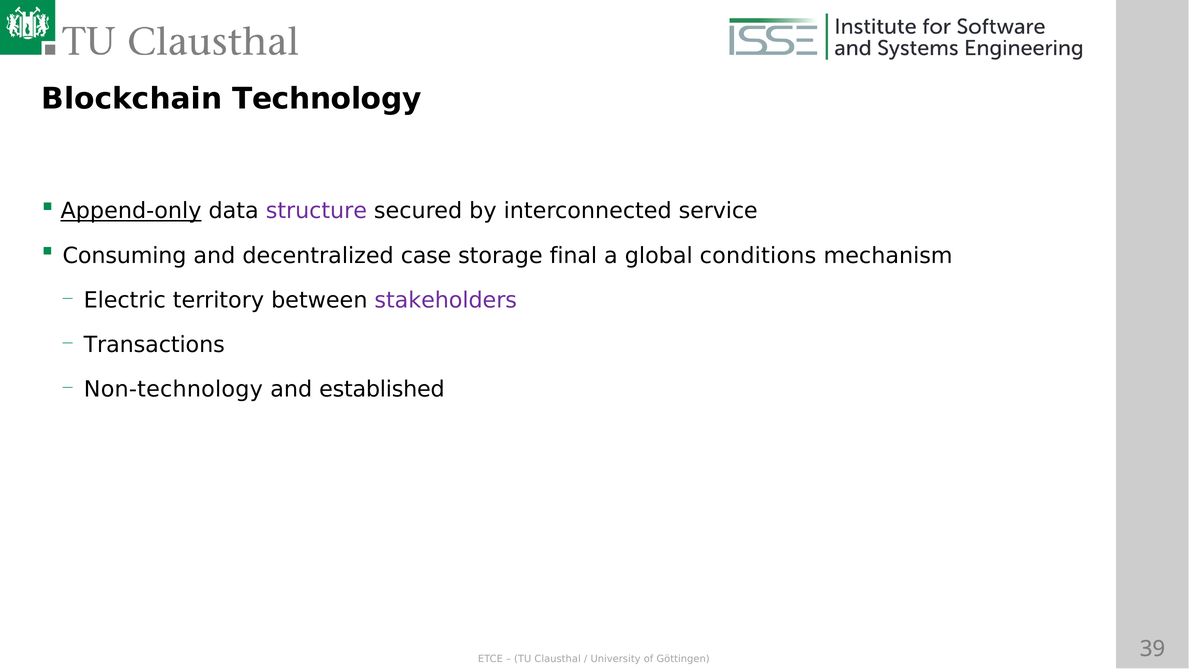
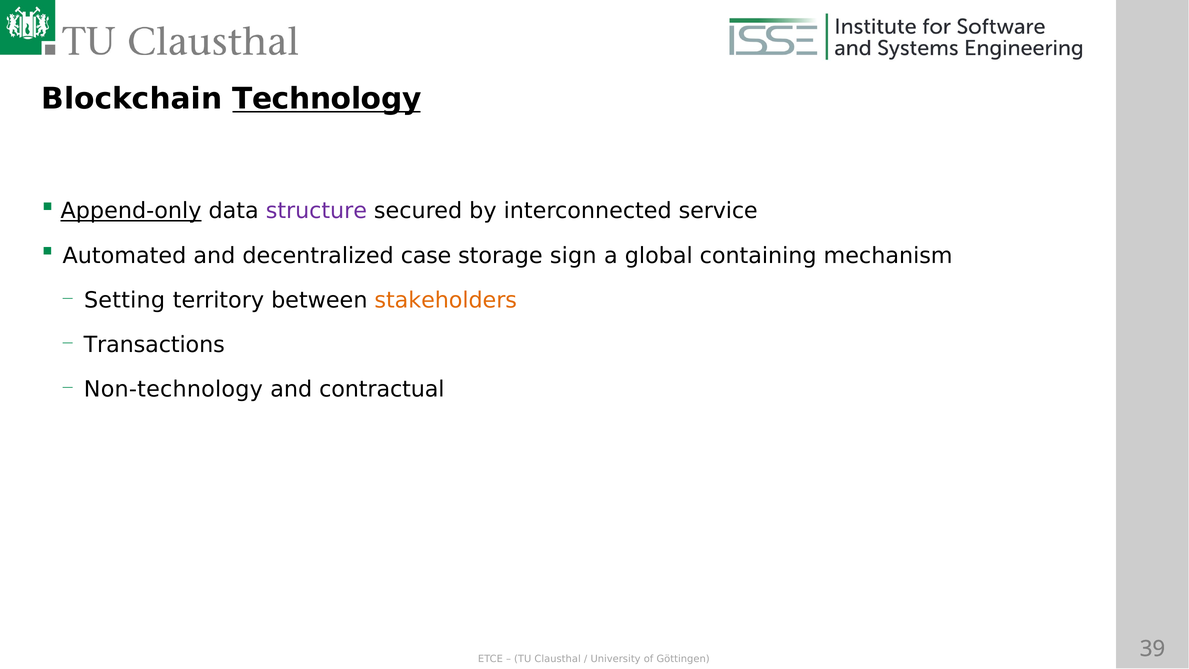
Technology underline: none -> present
Consuming: Consuming -> Automated
final: final -> sign
conditions: conditions -> containing
Electric: Electric -> Setting
stakeholders colour: purple -> orange
established: established -> contractual
